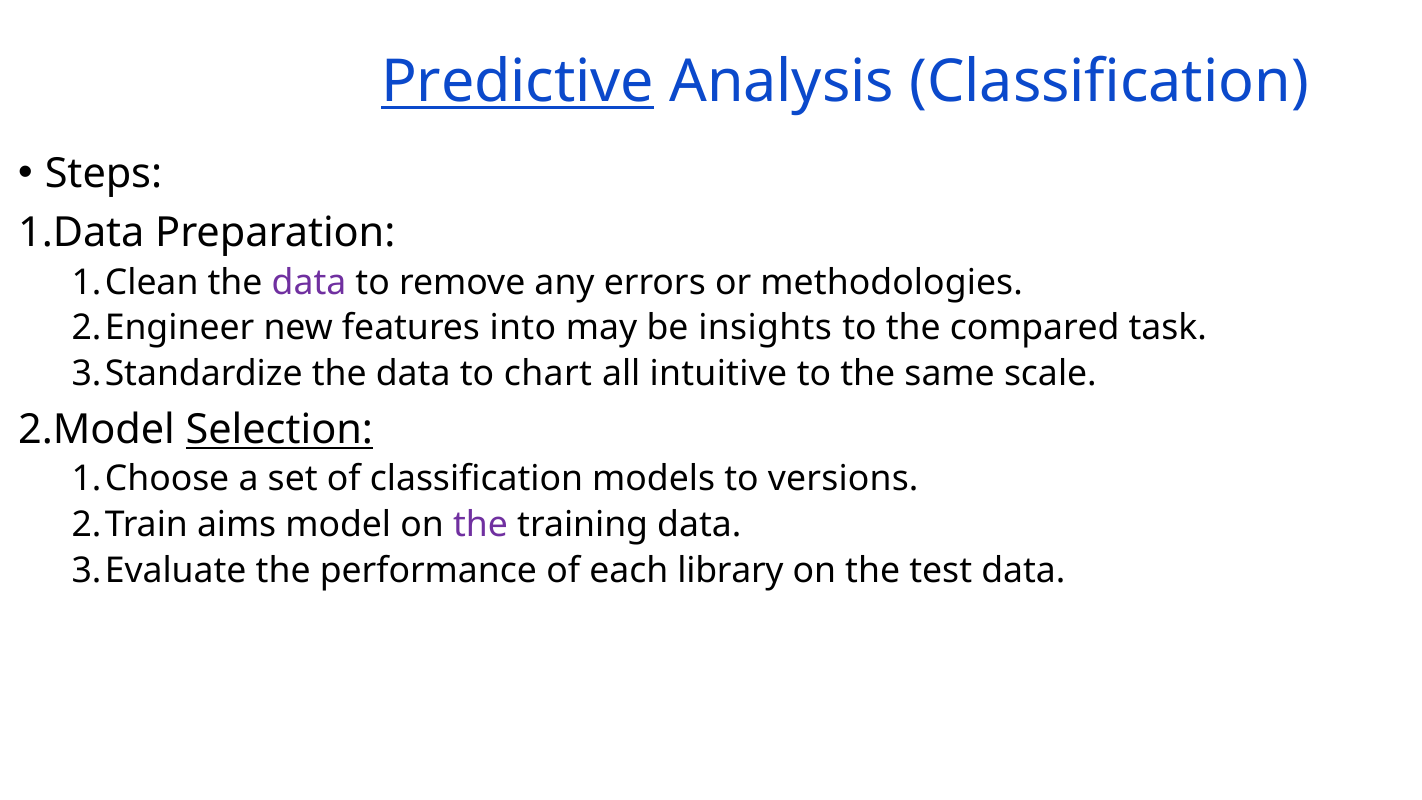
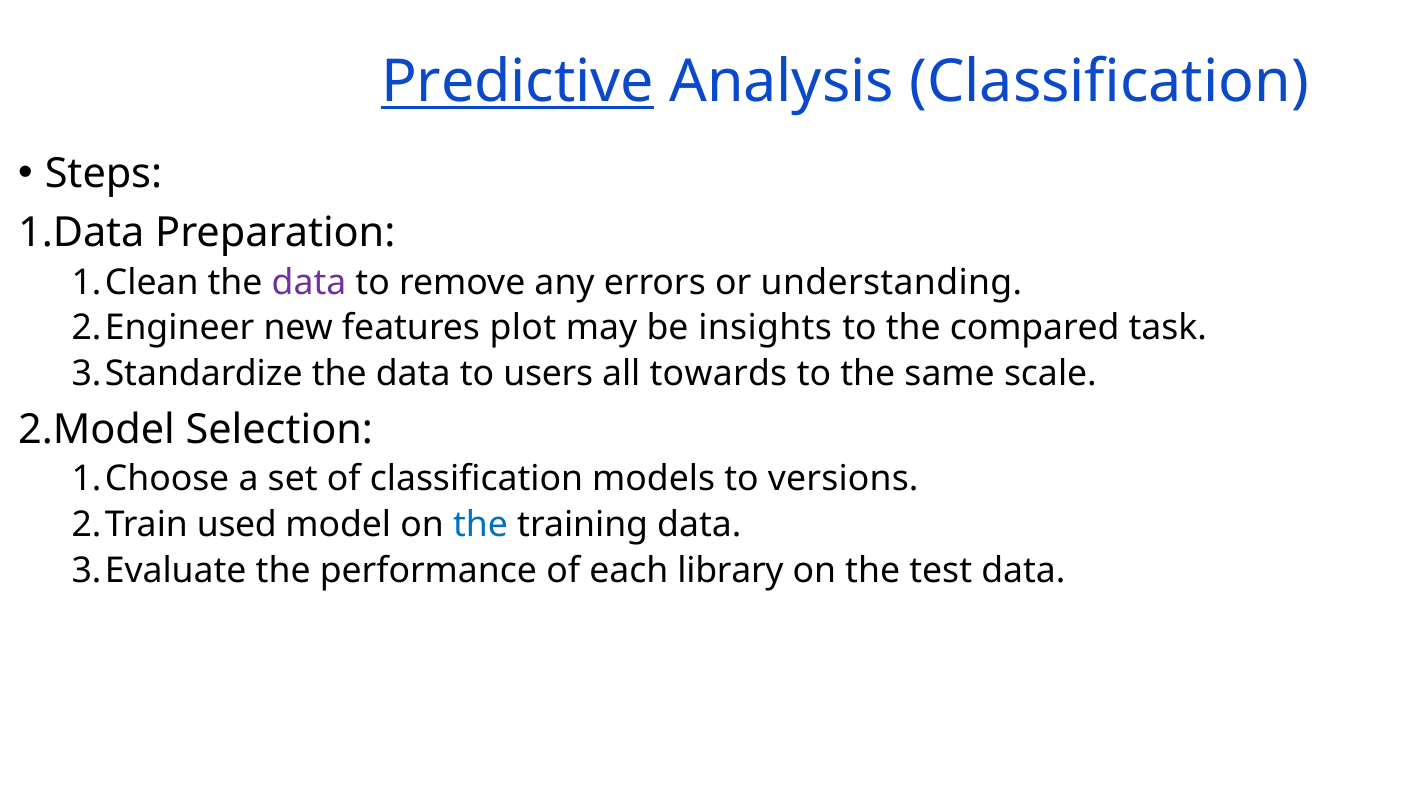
methodologies: methodologies -> understanding
into: into -> plot
chart: chart -> users
intuitive: intuitive -> towards
Selection underline: present -> none
aims: aims -> used
the at (481, 525) colour: purple -> blue
